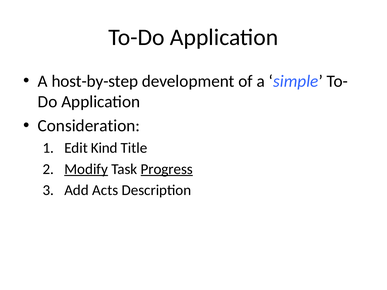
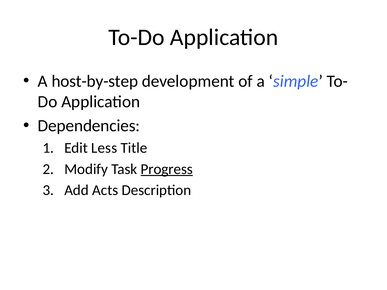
Consideration: Consideration -> Dependencies
Kind: Kind -> Less
Modify underline: present -> none
